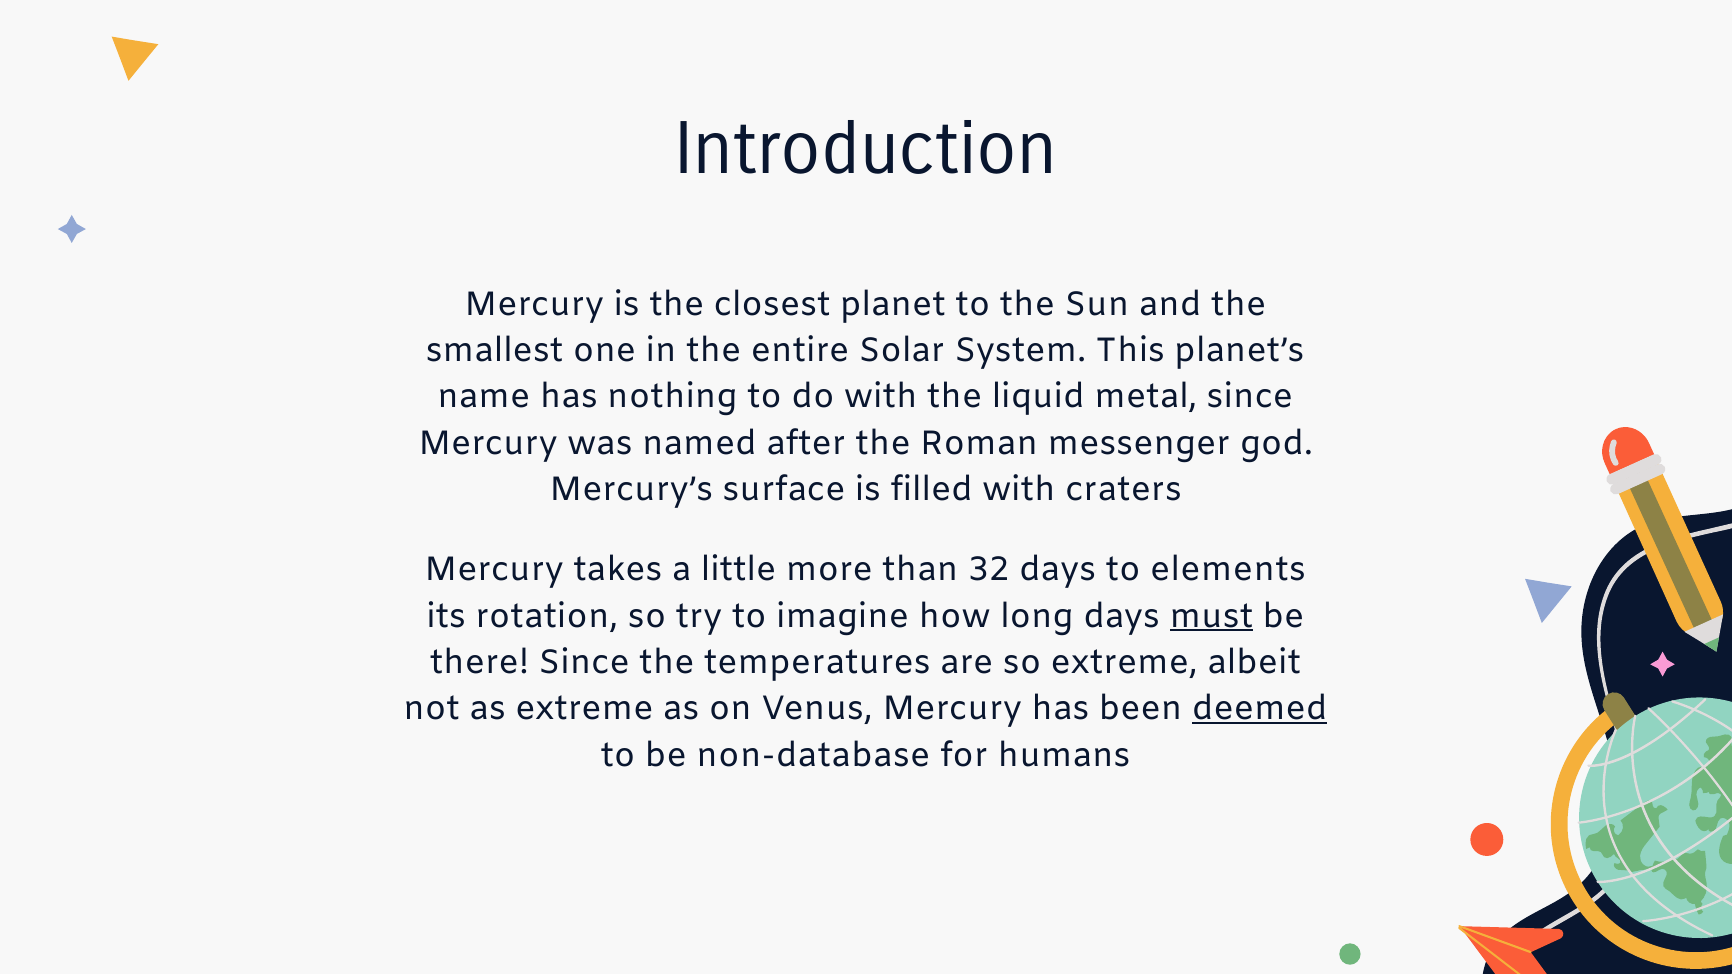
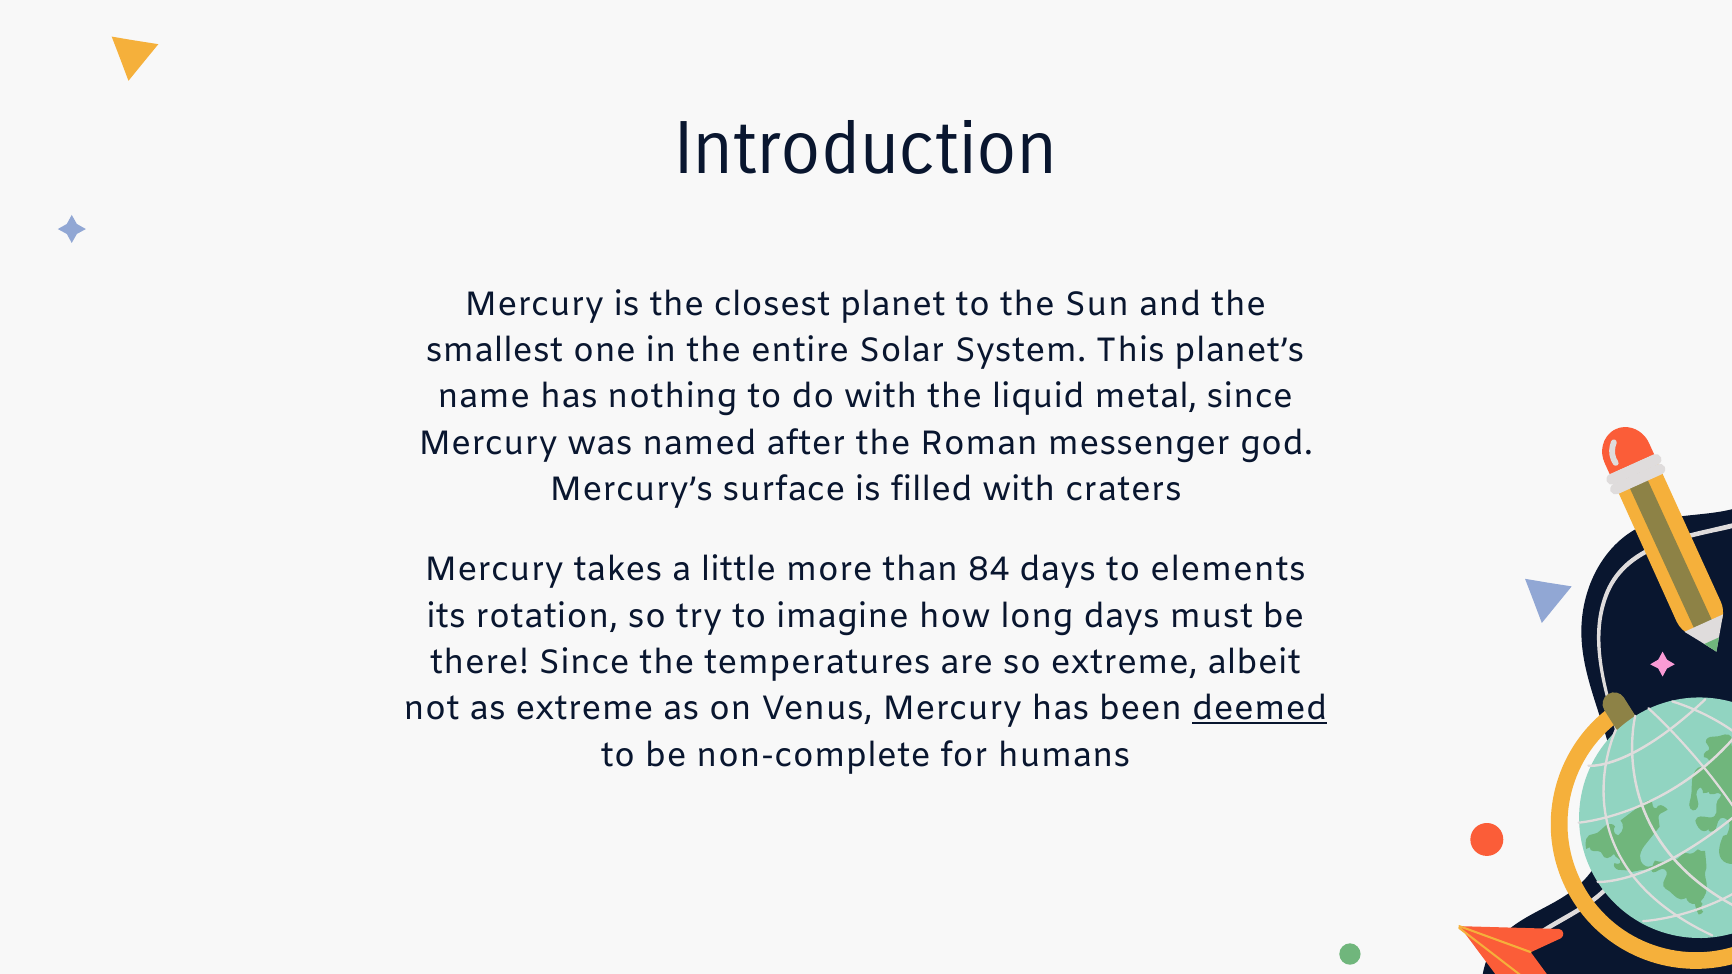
32: 32 -> 84
must underline: present -> none
non-database: non-database -> non-complete
